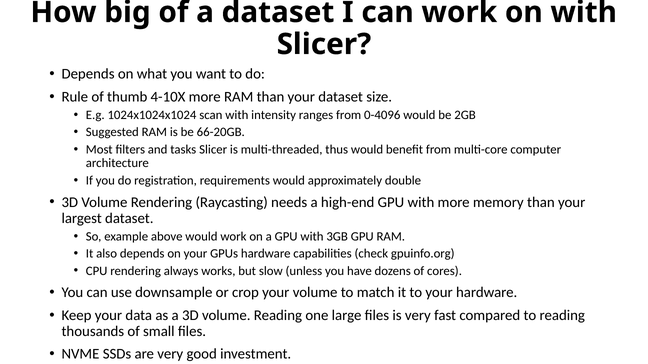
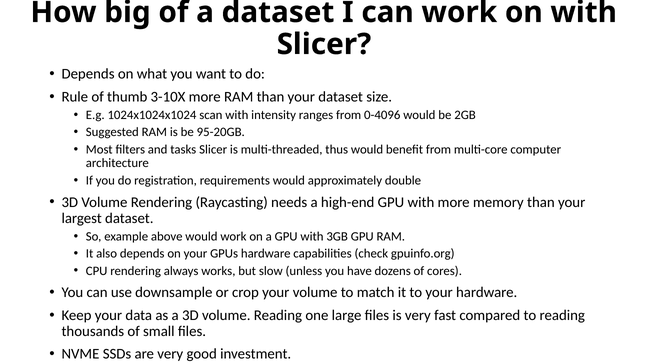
4-10X: 4-10X -> 3-10X
66-20GB: 66-20GB -> 95-20GB
